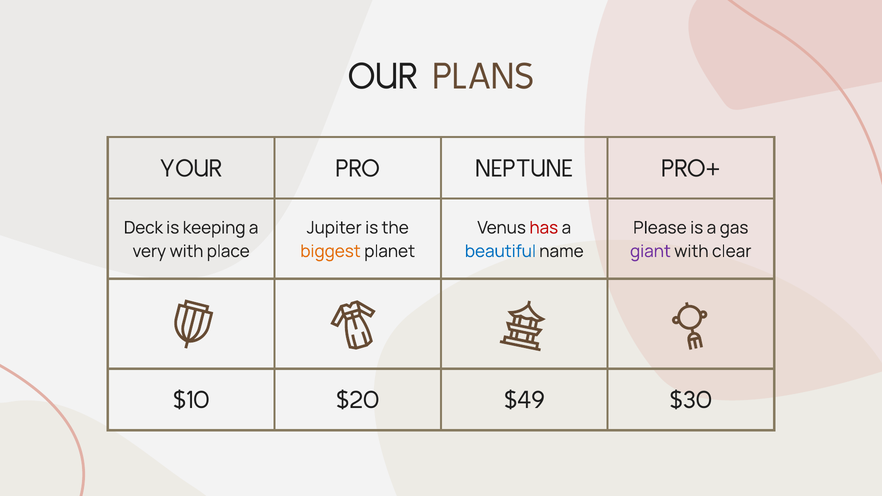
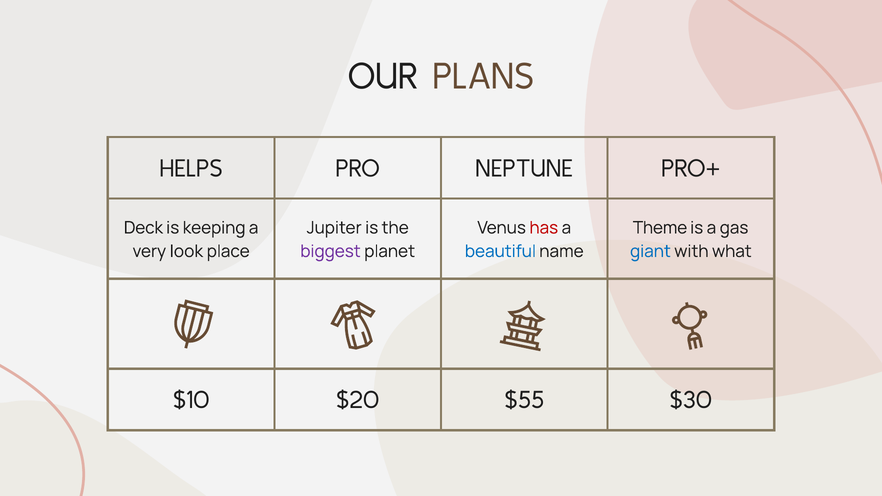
YOUR: YOUR -> HELPS
Please: Please -> Theme
very with: with -> look
biggest colour: orange -> purple
giant colour: purple -> blue
clear: clear -> what
$49: $49 -> $55
